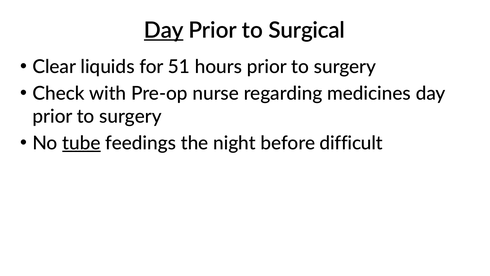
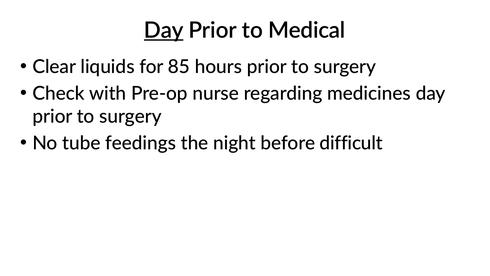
Surgical: Surgical -> Medical
51: 51 -> 85
tube underline: present -> none
